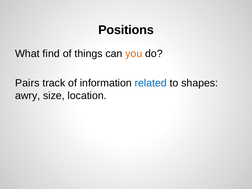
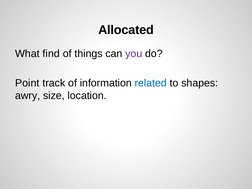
Positions: Positions -> Allocated
you colour: orange -> purple
Pairs: Pairs -> Point
